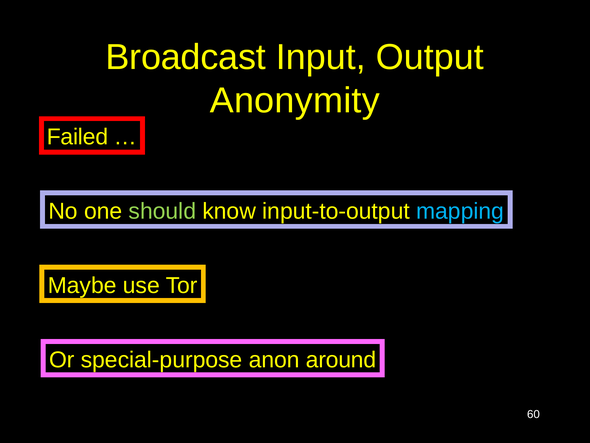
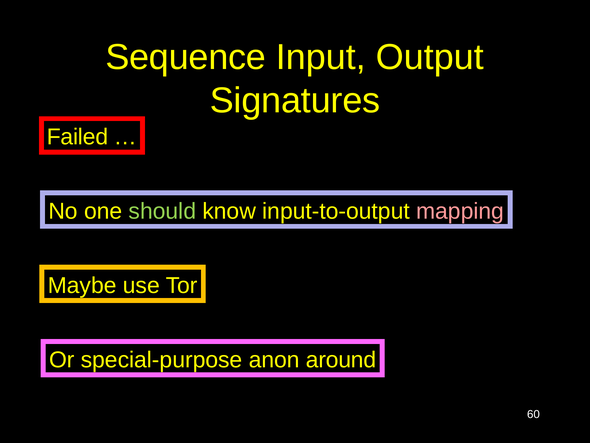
Broadcast: Broadcast -> Sequence
Anonymity: Anonymity -> Signatures
mapping colour: light blue -> pink
